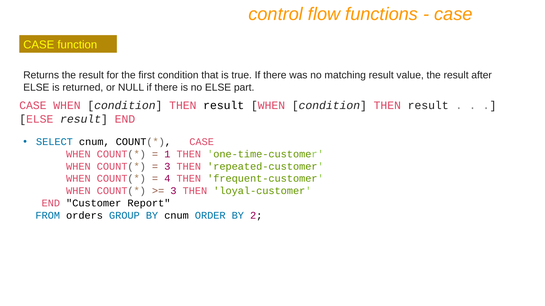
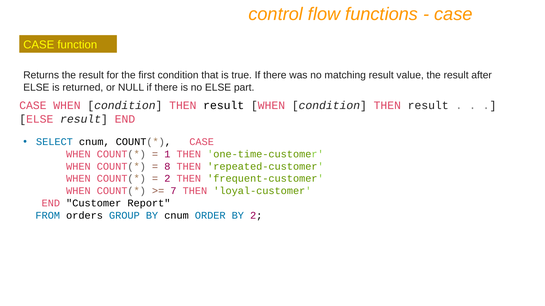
3 at (167, 167): 3 -> 8
4 at (167, 179): 4 -> 2
3 at (173, 191): 3 -> 7
